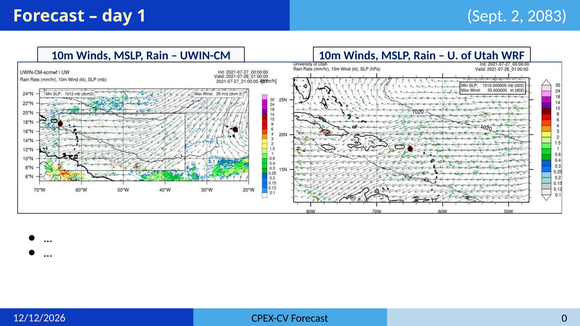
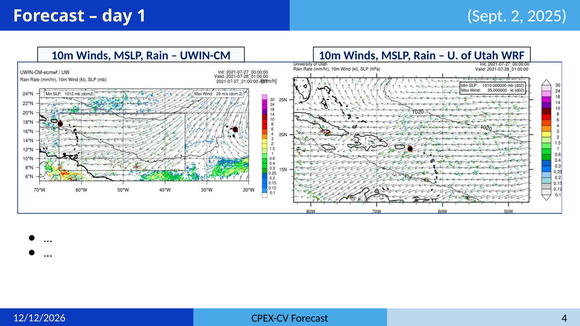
2083: 2083 -> 2025
0: 0 -> 4
